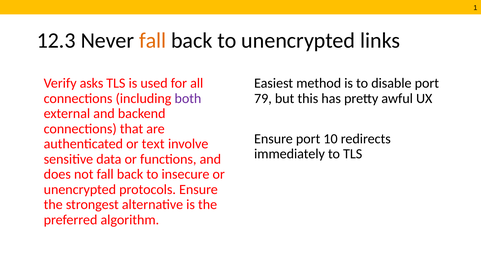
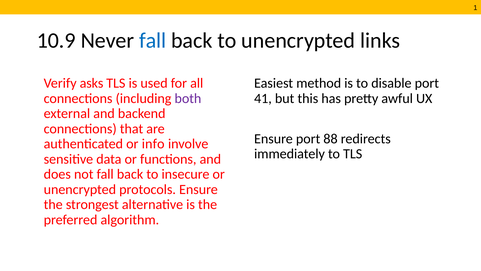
12.3: 12.3 -> 10.9
fall at (153, 40) colour: orange -> blue
79: 79 -> 41
10: 10 -> 88
text: text -> info
